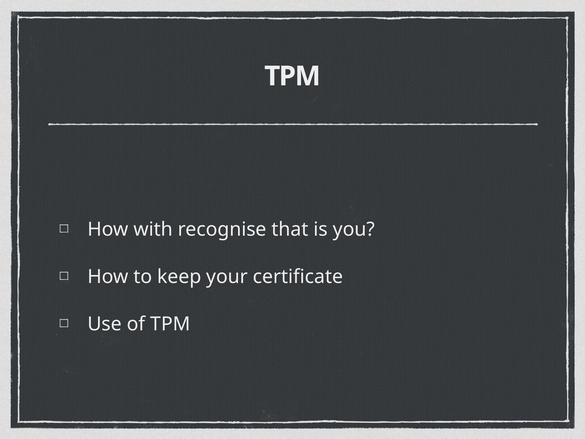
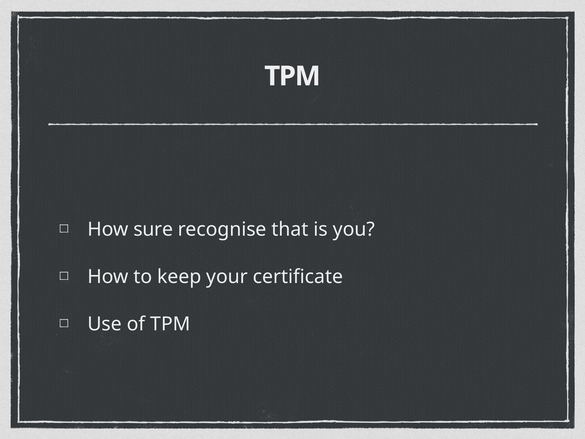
with: with -> sure
